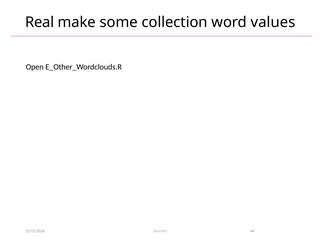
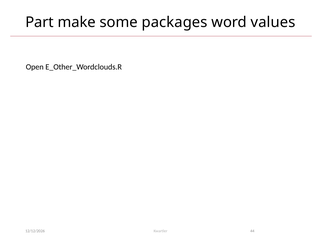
Real: Real -> Part
collection: collection -> packages
